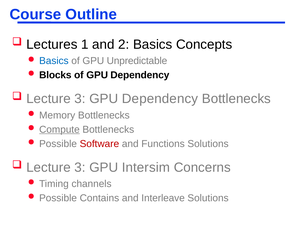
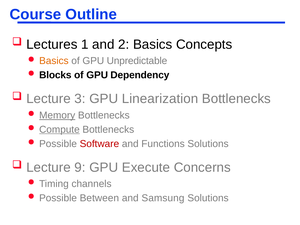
Basics at (54, 61) colour: blue -> orange
3 GPU Dependency: Dependency -> Linearization
Memory underline: none -> present
3 at (80, 167): 3 -> 9
Intersim: Intersim -> Execute
Contains: Contains -> Between
Interleave: Interleave -> Samsung
